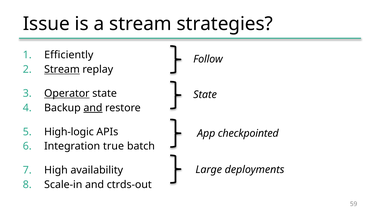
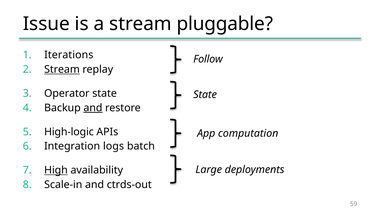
strategies: strategies -> pluggable
Efficiently: Efficiently -> Iterations
Operator underline: present -> none
checkpointed: checkpointed -> computation
true: true -> logs
High underline: none -> present
